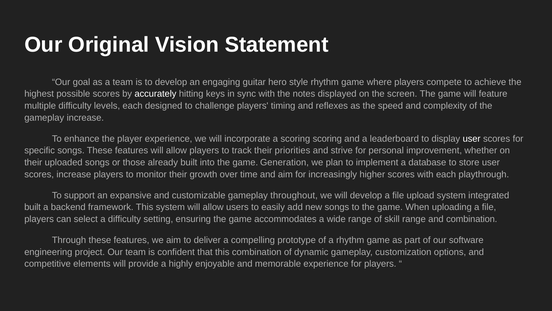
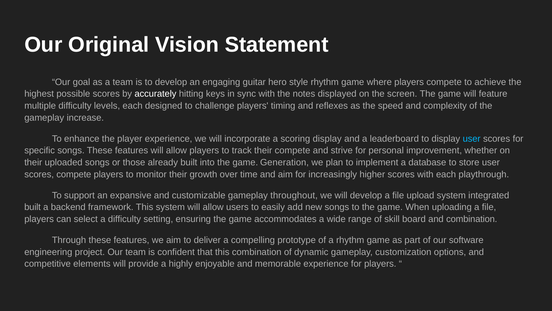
scoring scoring: scoring -> display
user at (472, 139) colour: white -> light blue
their priorities: priorities -> compete
scores increase: increase -> compete
skill range: range -> board
